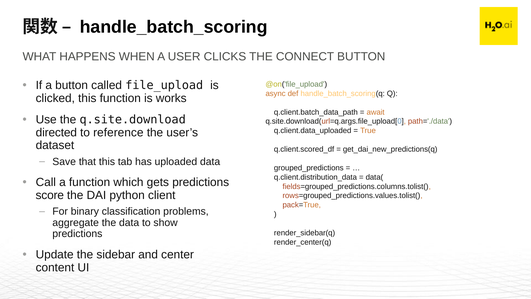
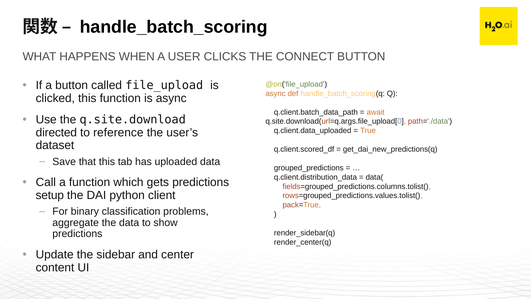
is works: works -> async
score: score -> setup
